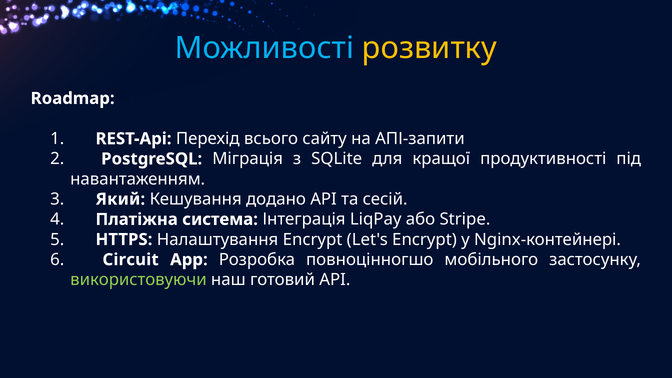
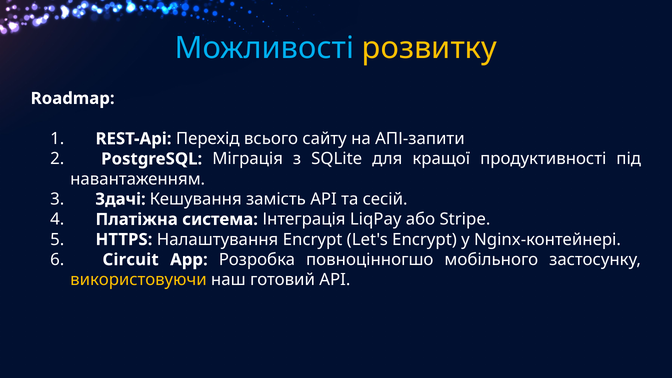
Який: Який -> Здачі
додано: додано -> замість
використовуючи colour: light green -> yellow
